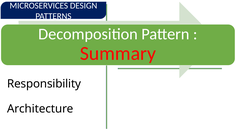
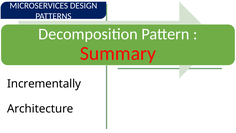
Responsibility: Responsibility -> Incrementally
